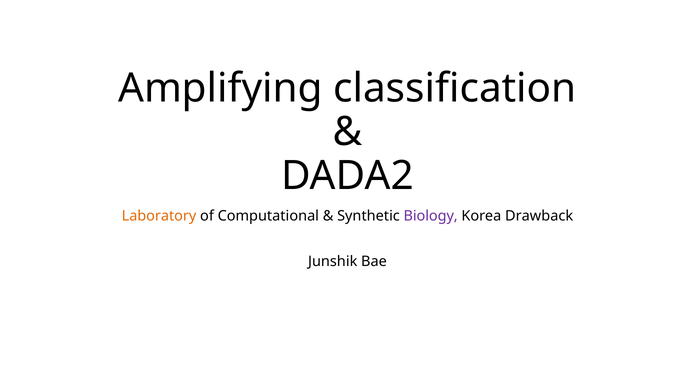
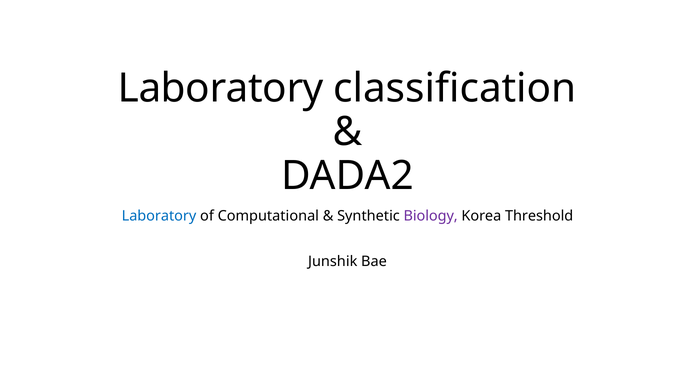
Amplifying at (220, 88): Amplifying -> Laboratory
Laboratory at (159, 216) colour: orange -> blue
Drawback: Drawback -> Threshold
